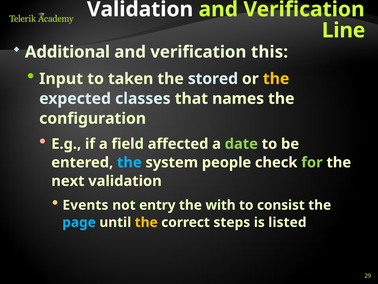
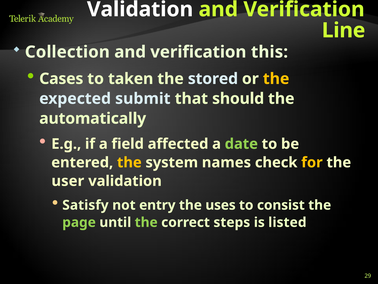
Additional: Additional -> Collection
Input: Input -> Cases
classes: classes -> submit
names: names -> should
configuration: configuration -> automatically
the at (129, 162) colour: light blue -> yellow
people: people -> names
for colour: light green -> yellow
next: next -> user
Events: Events -> Satisfy
with: with -> uses
page colour: light blue -> light green
the at (146, 222) colour: yellow -> light green
